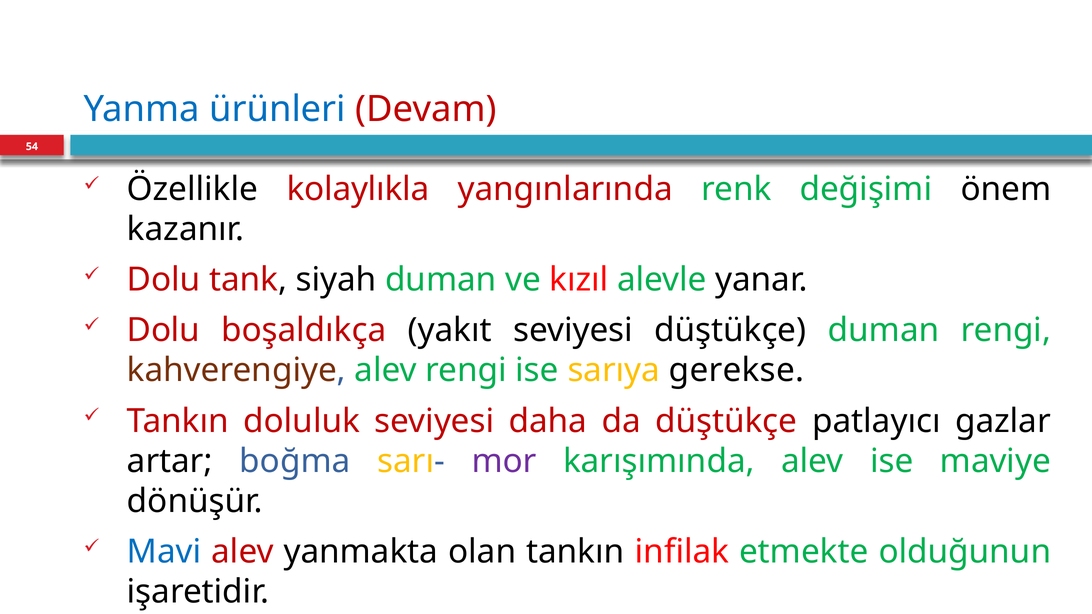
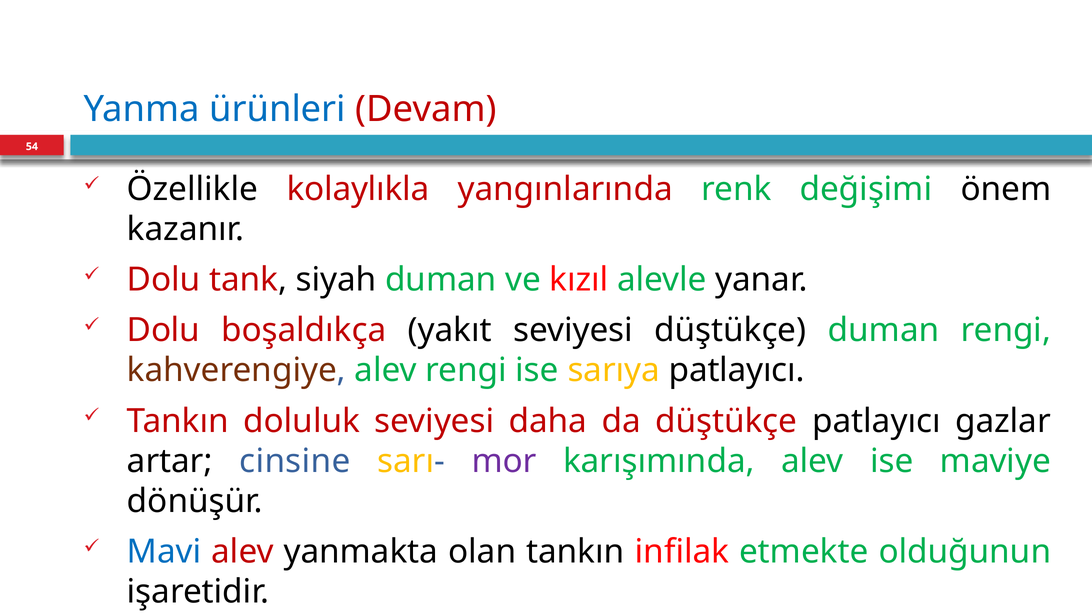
sarıya gerekse: gerekse -> patlayıcı
boğma: boğma -> cinsine
